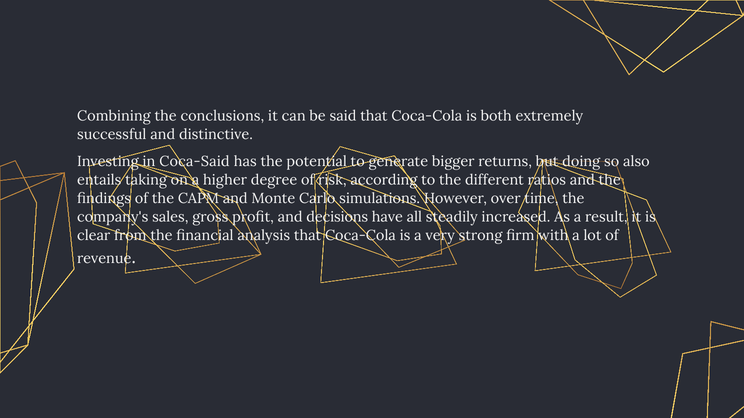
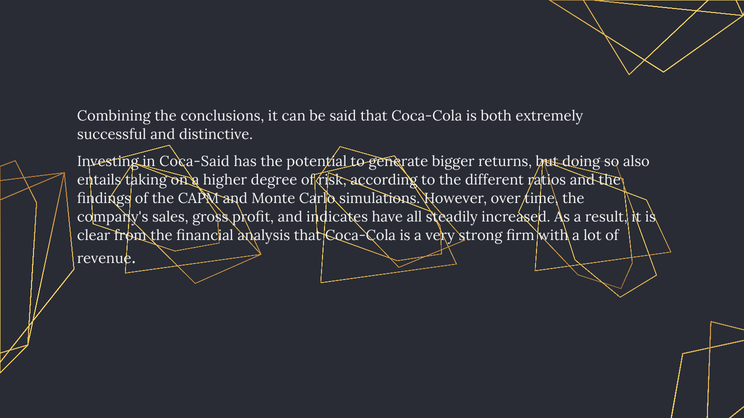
decisions: decisions -> indicates
